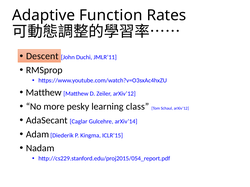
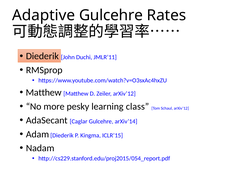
Adaptive Function: Function -> Gulcehre
Descent at (42, 56): Descent -> Diederik
